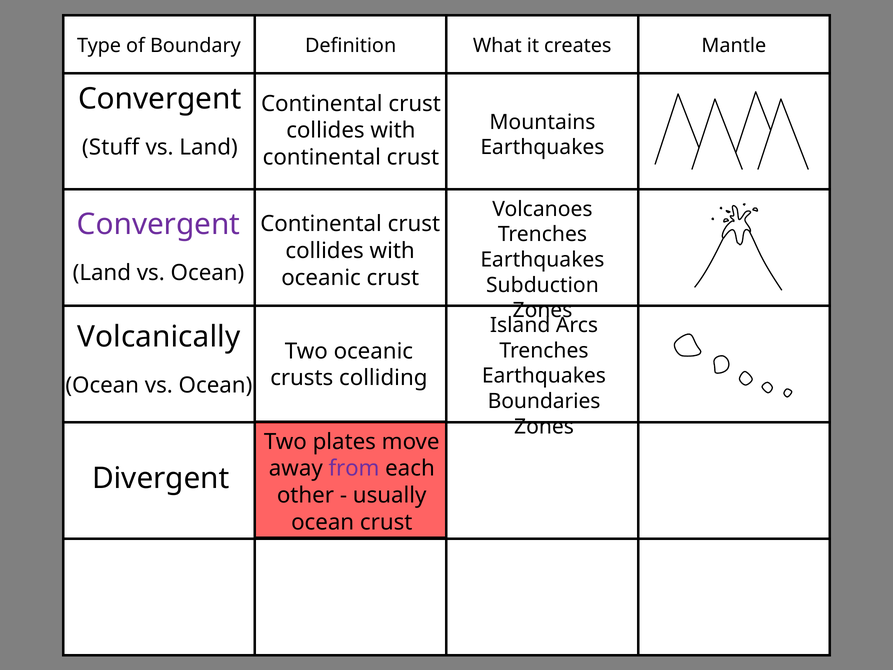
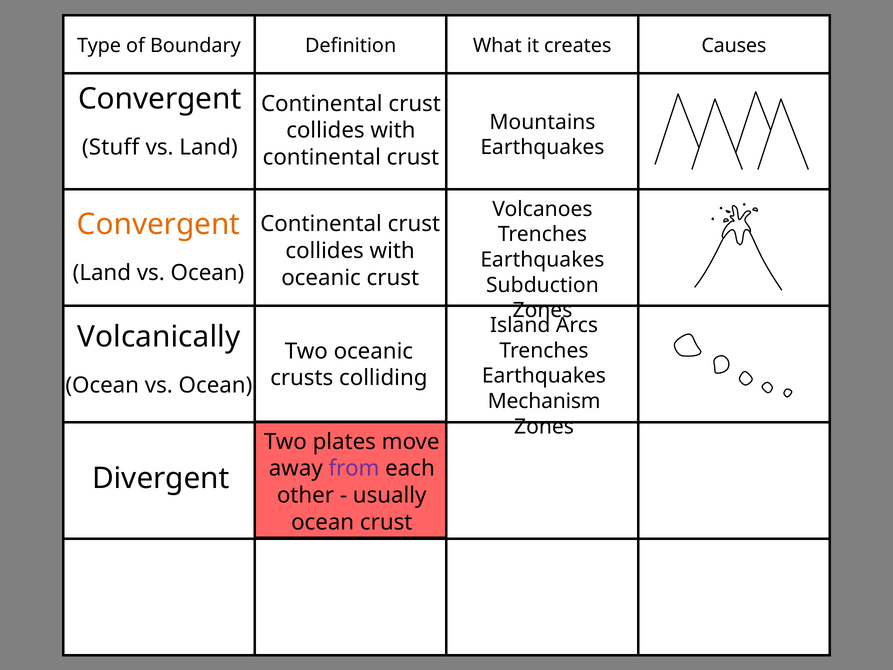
Mantle: Mantle -> Causes
Convergent at (159, 224) colour: purple -> orange
Boundaries: Boundaries -> Mechanism
